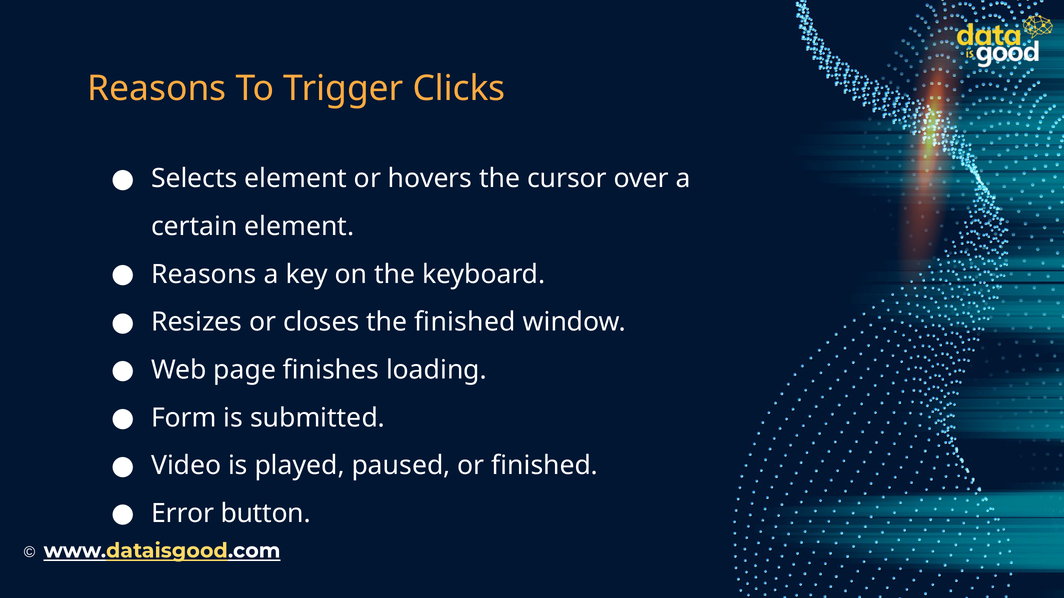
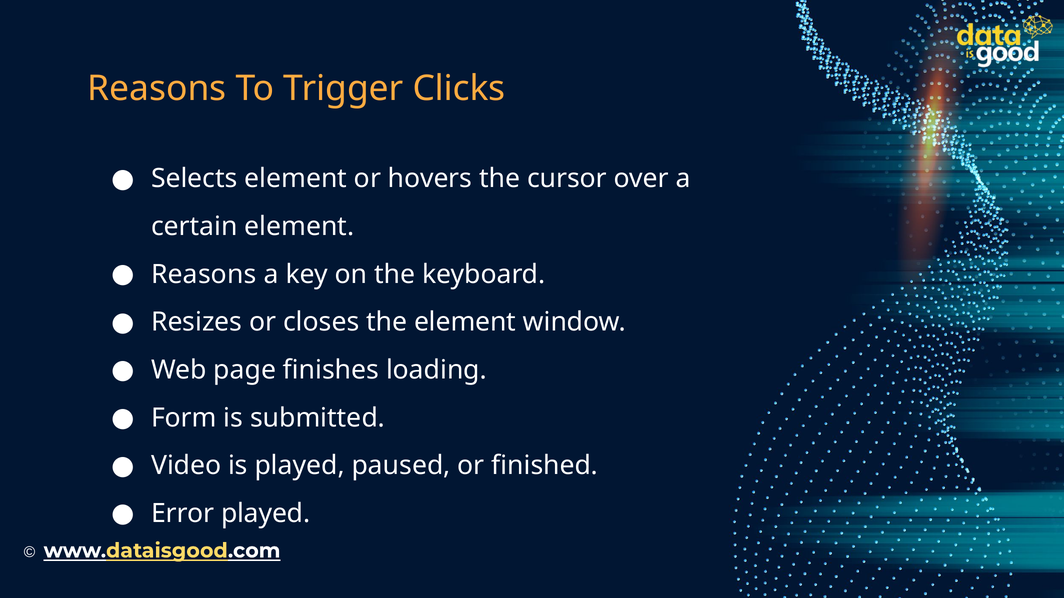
the finished: finished -> element
Error button: button -> played
